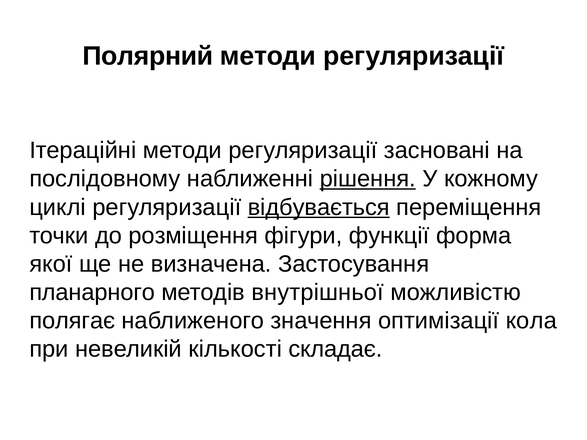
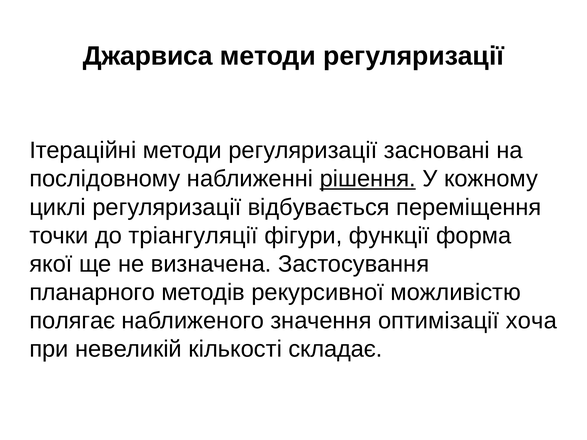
Полярний: Полярний -> Джарвиса
відбувається underline: present -> none
розміщення: розміщення -> тріангуляції
внутрішньої: внутрішньої -> рекурсивної
кола: кола -> хоча
